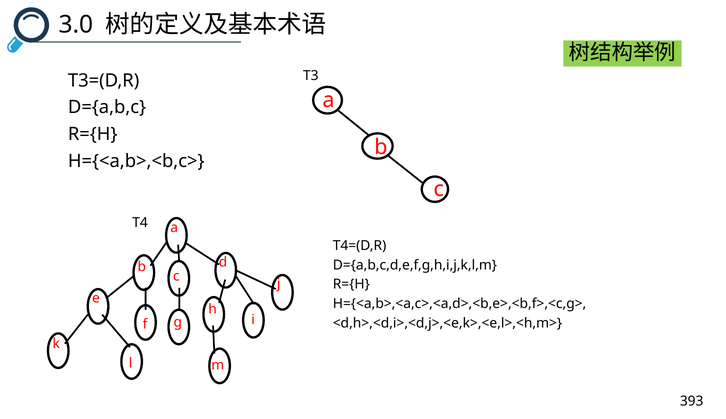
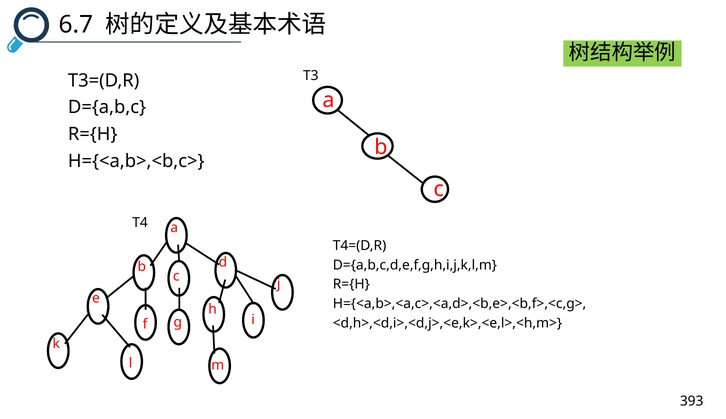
3.0: 3.0 -> 6.7
